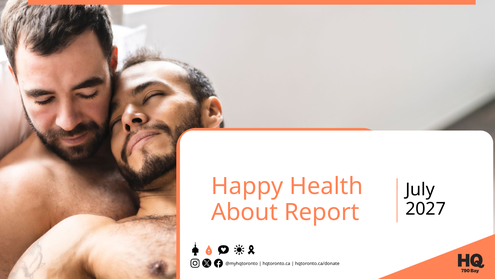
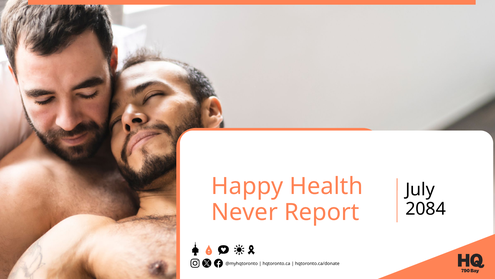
2027: 2027 -> 2084
About: About -> Never
